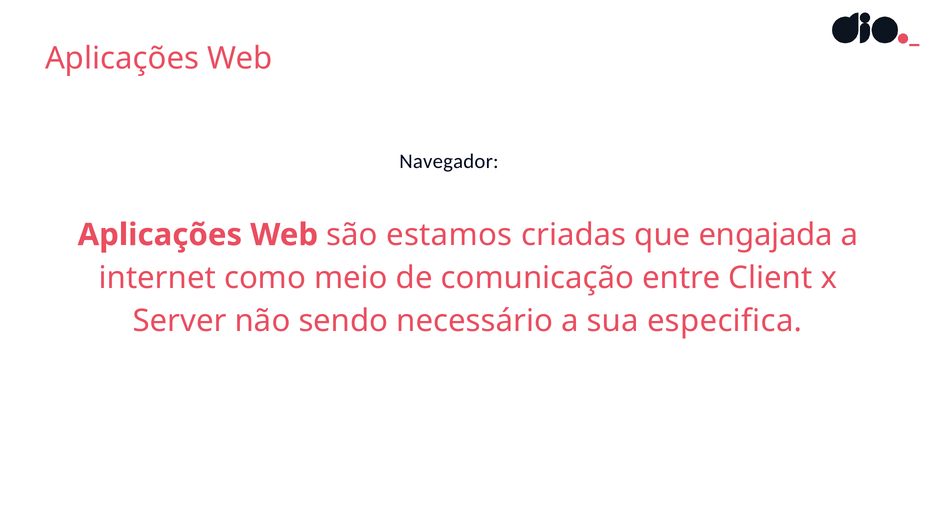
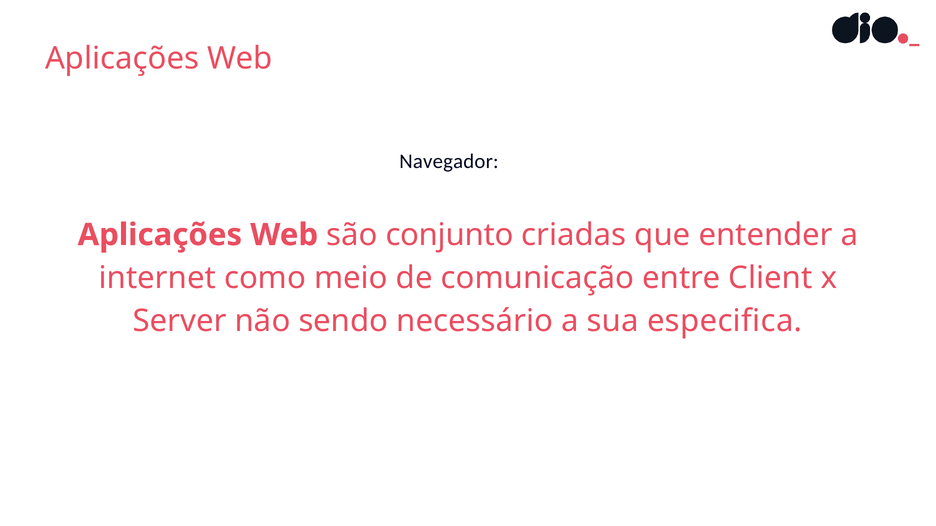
estamos: estamos -> conjunto
engajada: engajada -> entender
